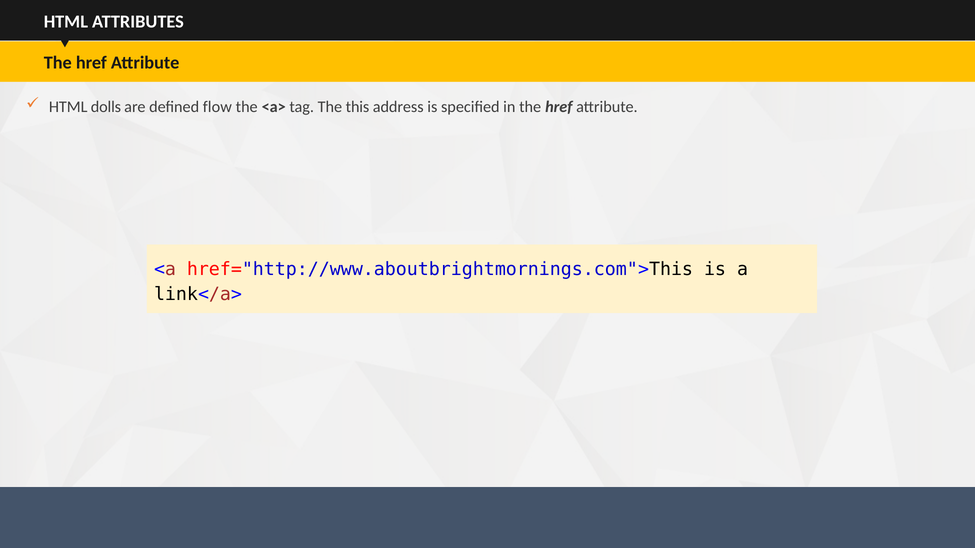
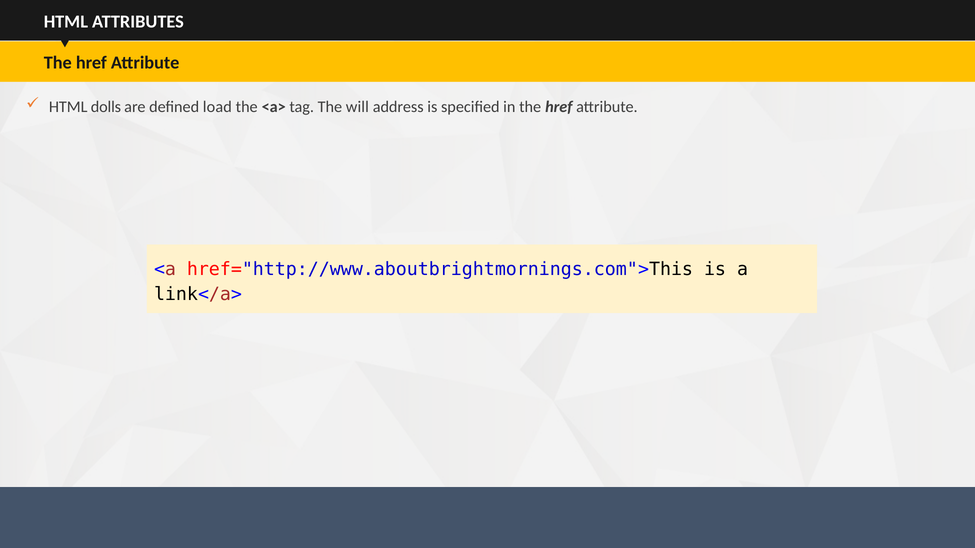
flow: flow -> load
this: this -> will
